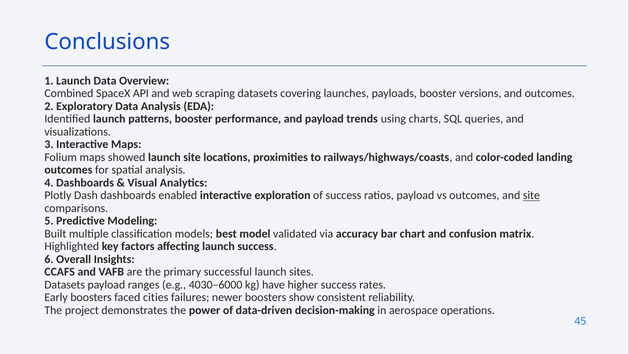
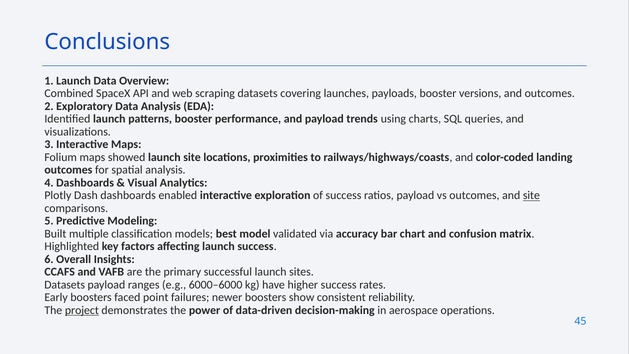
4030–6000: 4030–6000 -> 6000–6000
cities: cities -> point
project underline: none -> present
